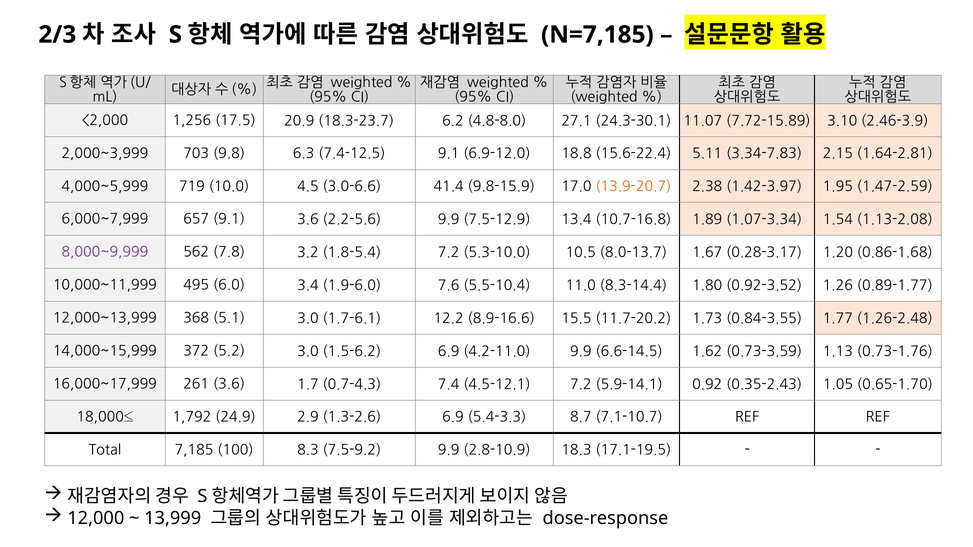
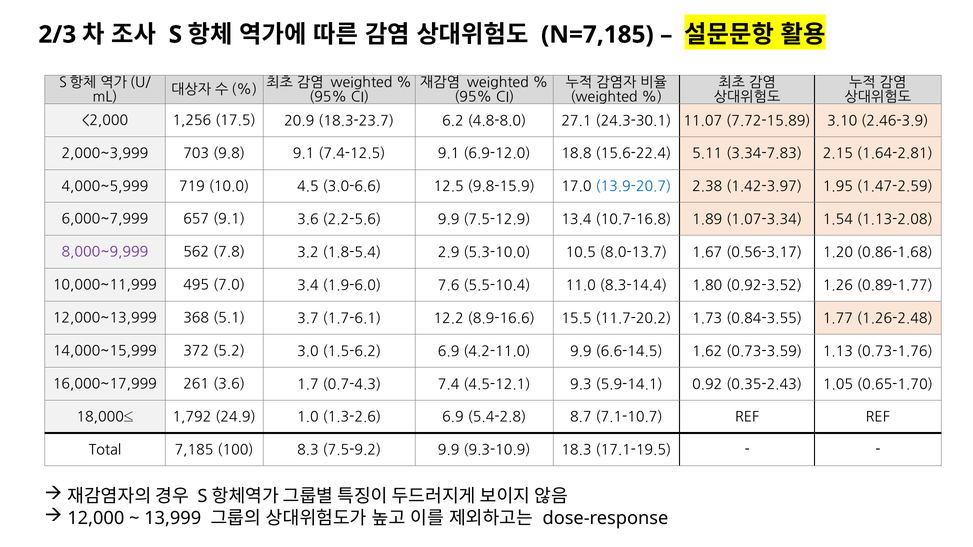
9.8 6.3: 6.3 -> 9.1
41.4: 41.4 -> 12.5
13.9-20.7 colour: orange -> blue
1.8-5.4 7.2: 7.2 -> 2.9
0.28-3.17: 0.28-3.17 -> 0.56-3.17
6.0: 6.0 -> 7.0
5.1 3.0: 3.0 -> 3.7
4.5-12.1 7.2: 7.2 -> 9.3
2.9: 2.9 -> 1.0
5.4-3.3: 5.4-3.3 -> 5.4-2.8
2.8-10.9: 2.8-10.9 -> 9.3-10.9
